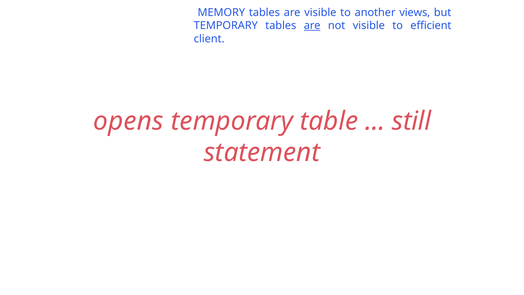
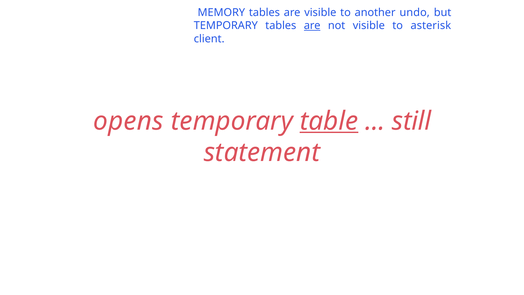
views: views -> undo
efficient: efficient -> asterisk
table underline: none -> present
